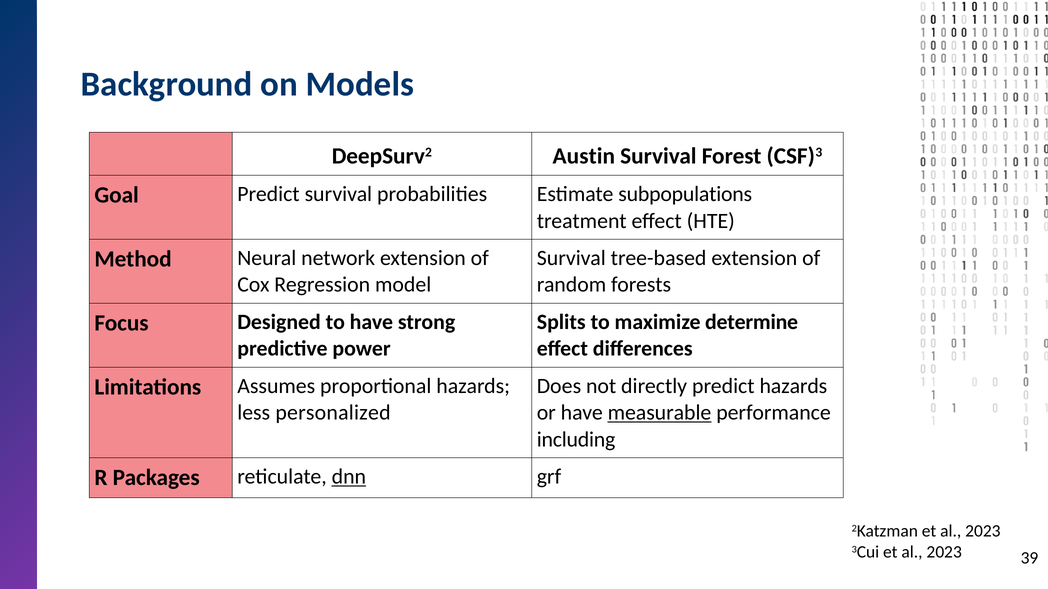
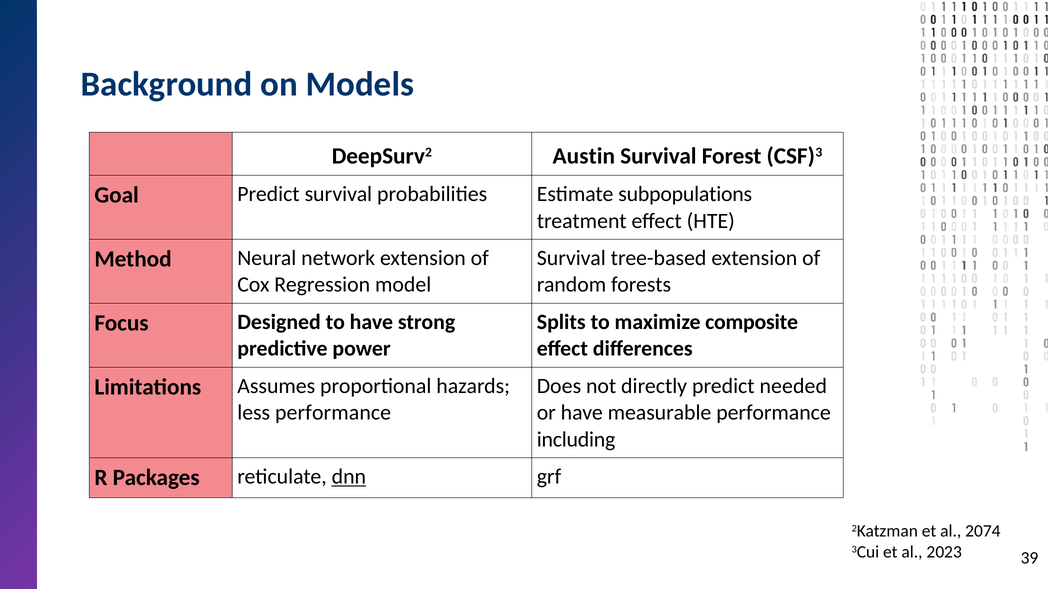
determine: determine -> composite
predict hazards: hazards -> needed
less personalized: personalized -> performance
measurable underline: present -> none
2Katzman et al 2023: 2023 -> 2074
